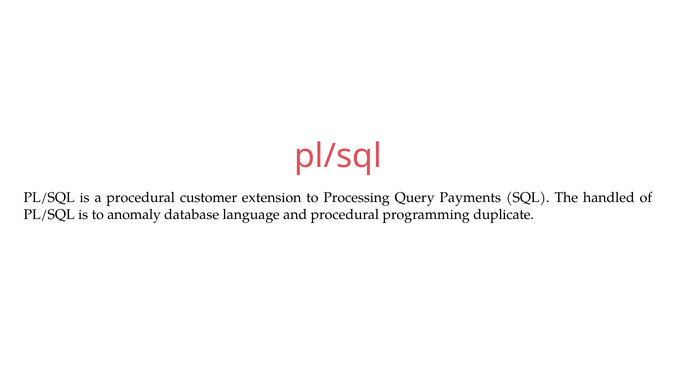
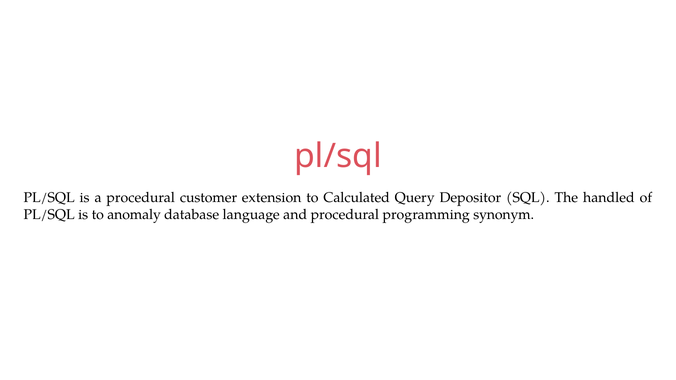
Processing: Processing -> Calculated
Payments: Payments -> Depositor
duplicate: duplicate -> synonym
